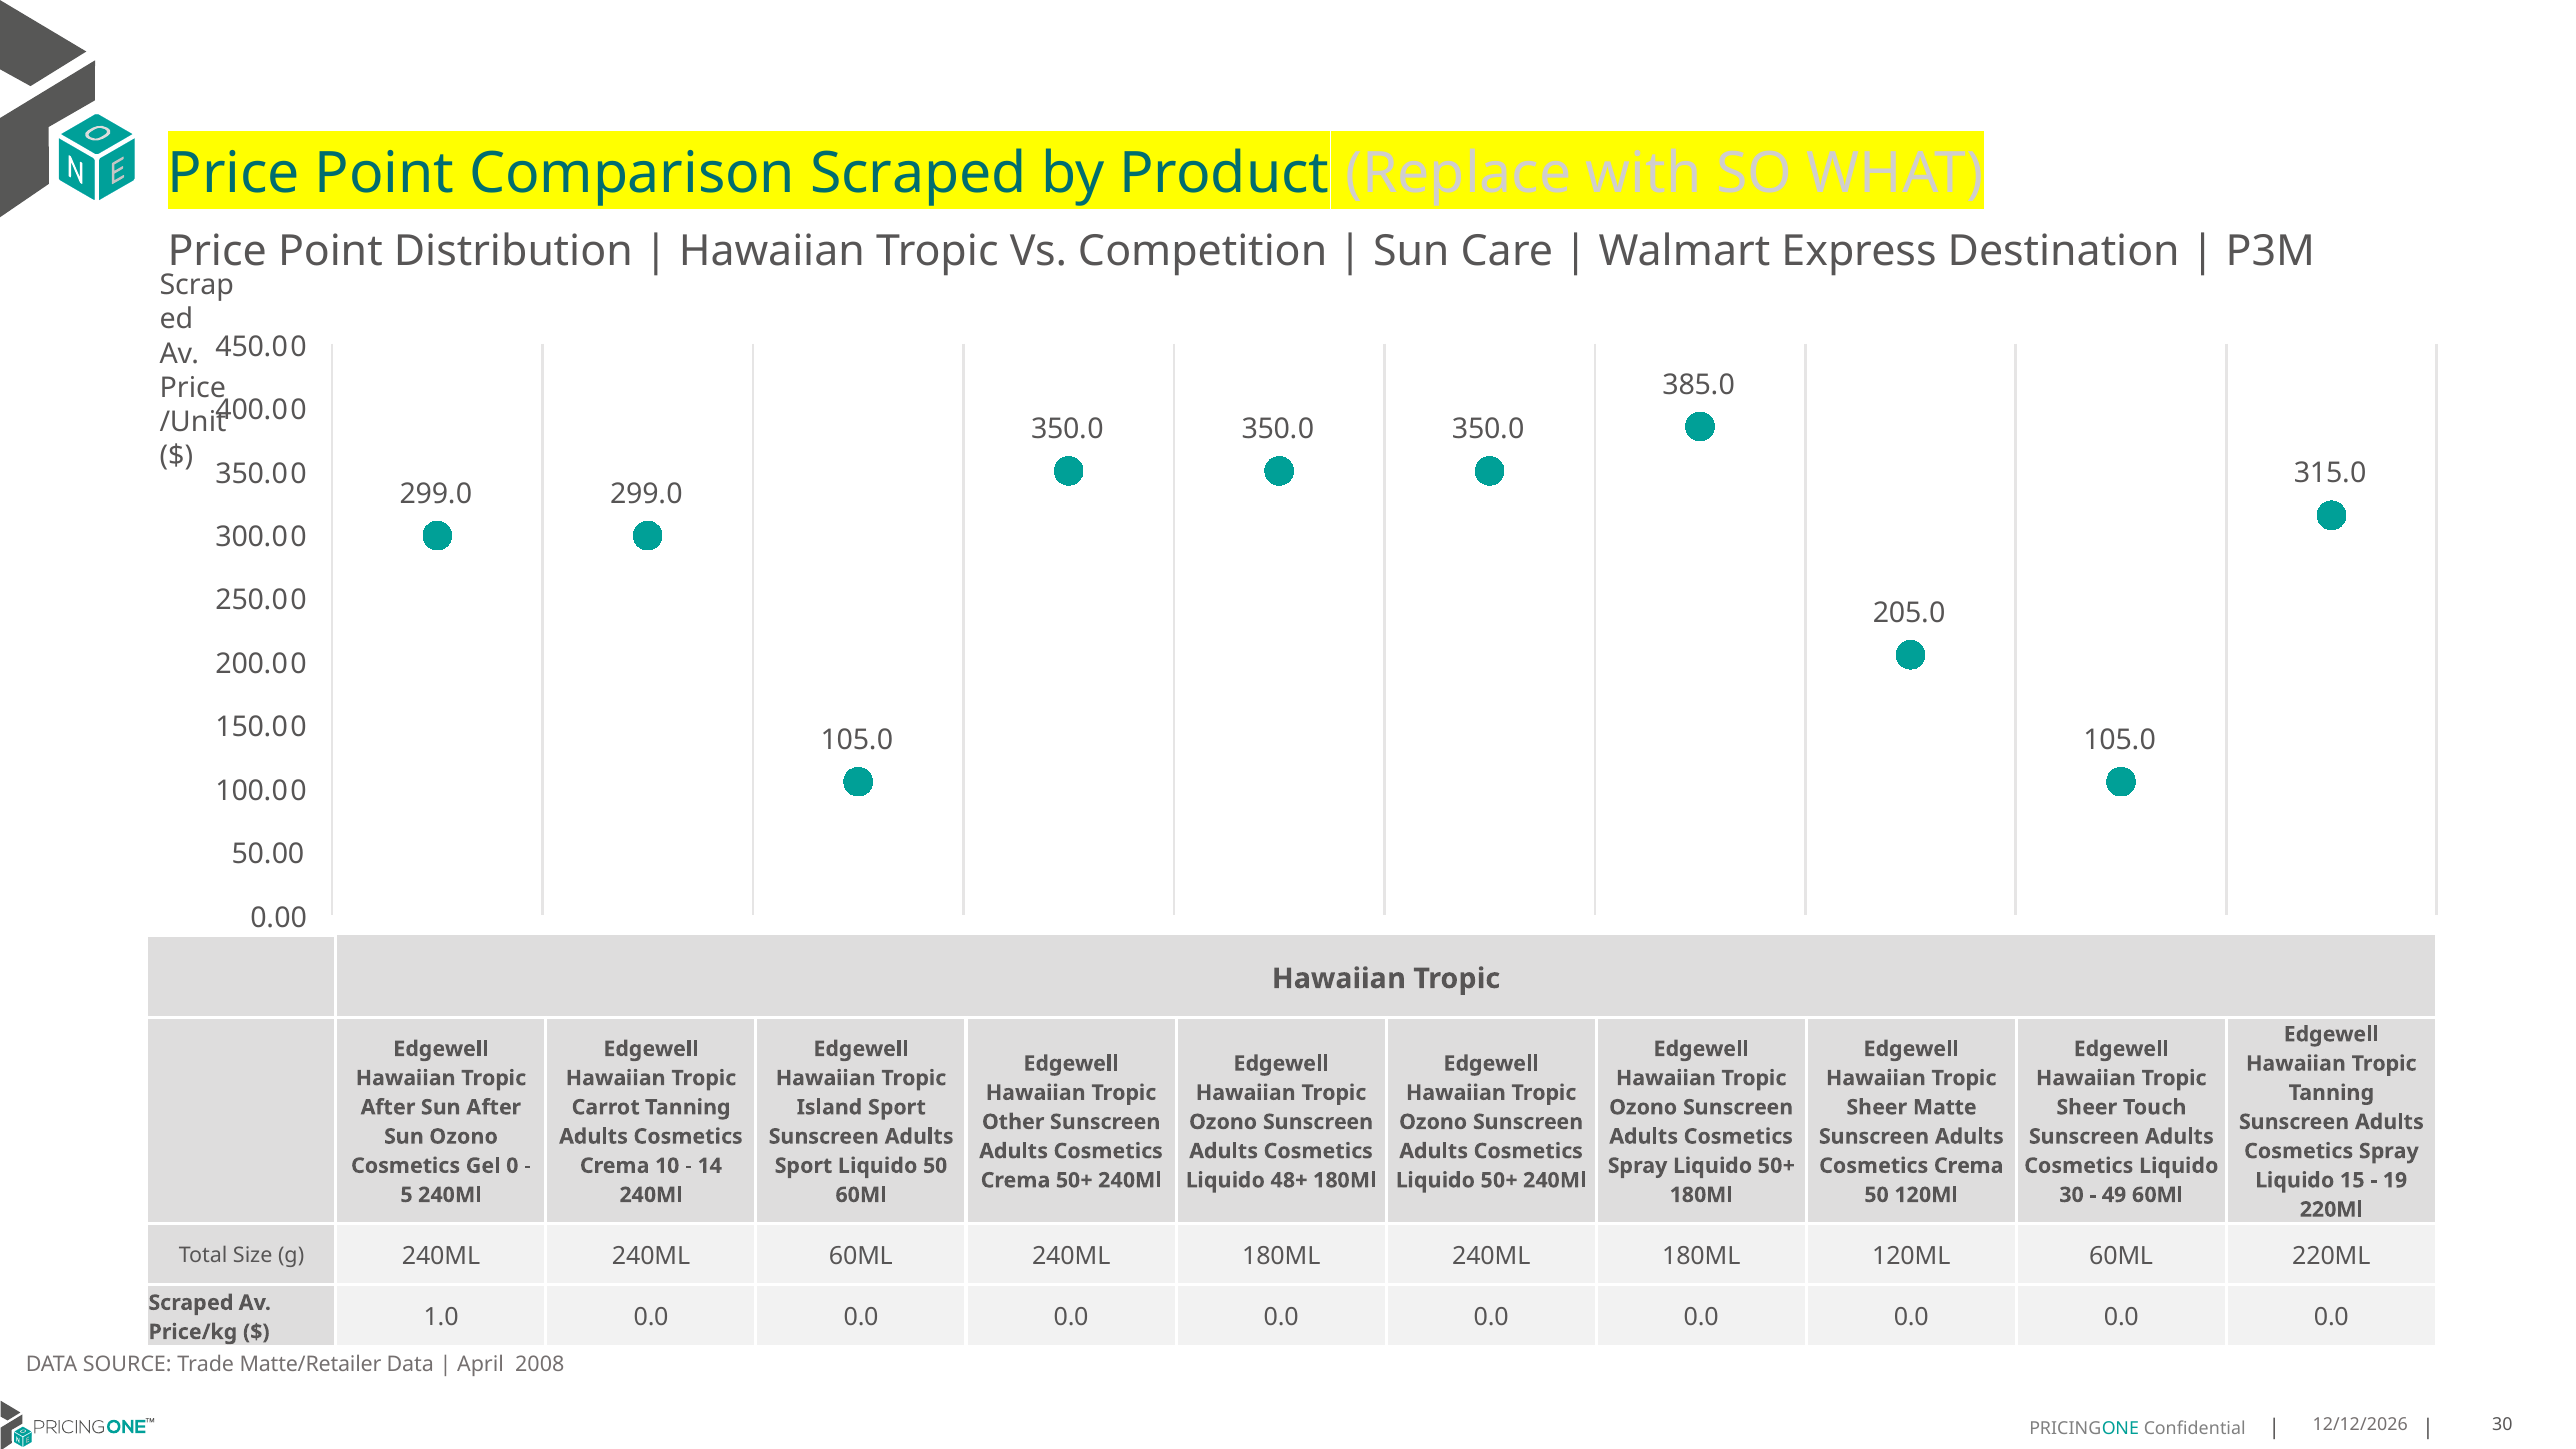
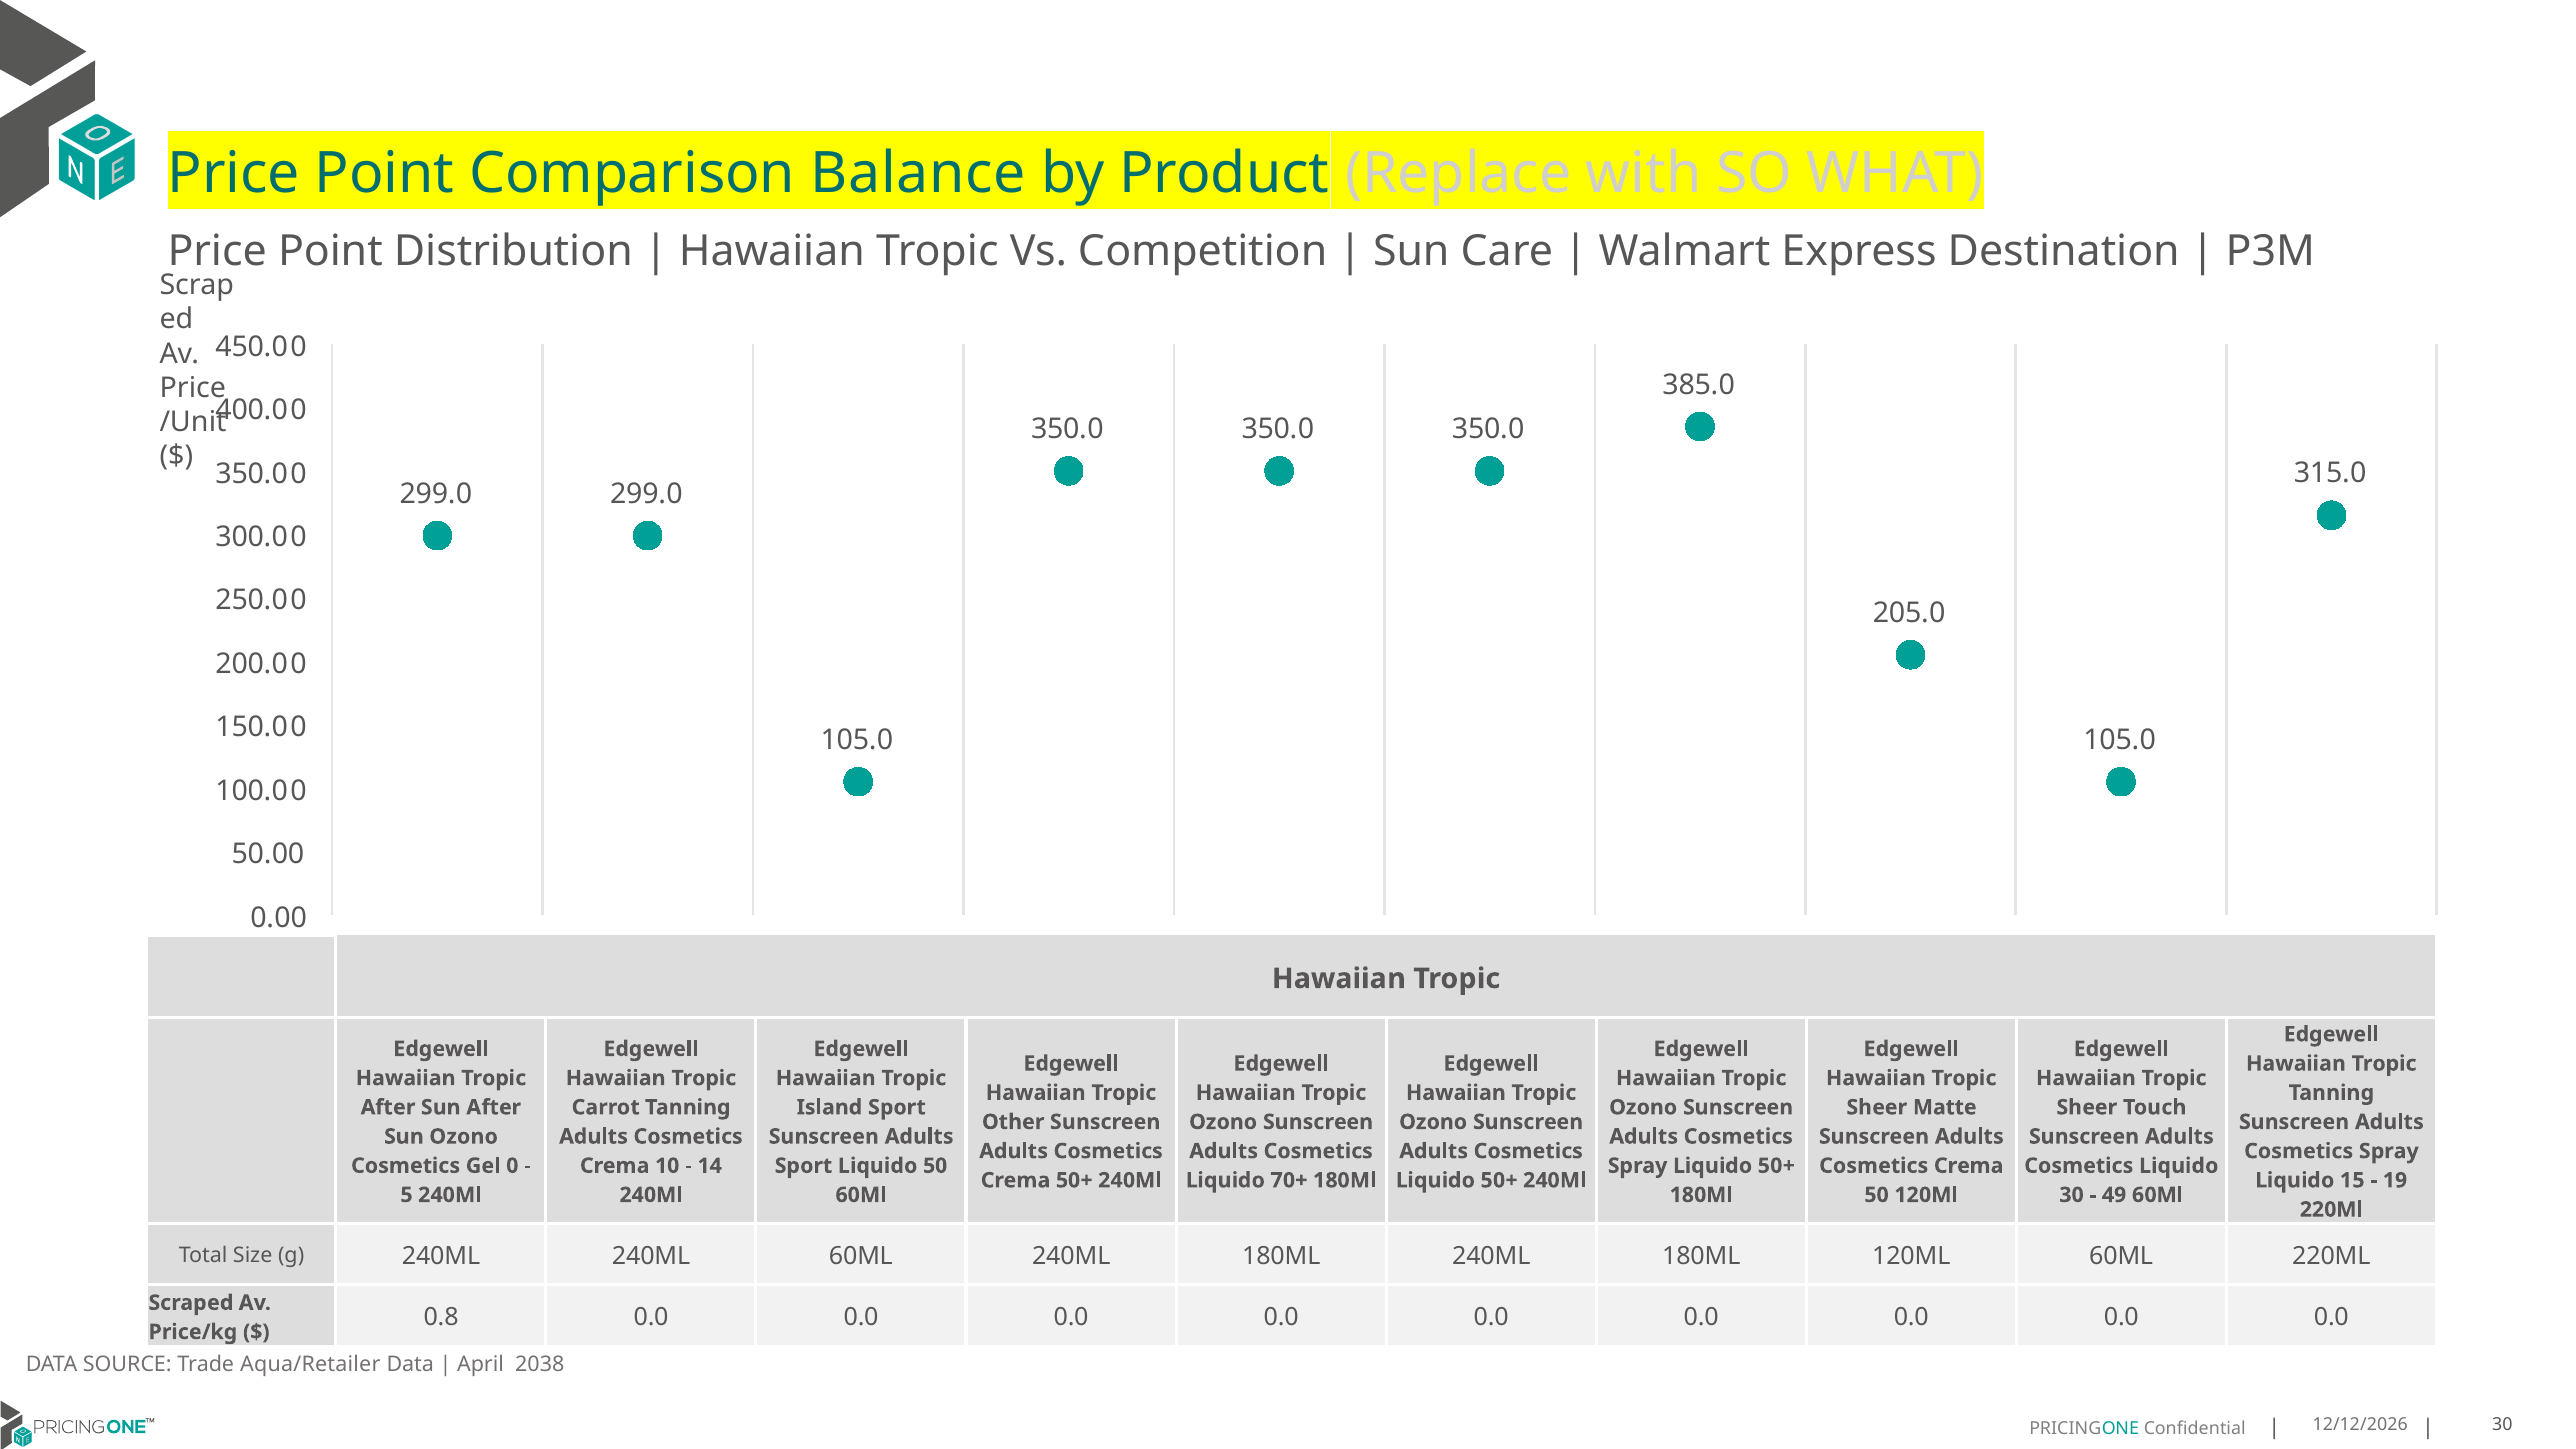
Comparison Scraped: Scraped -> Balance
48+: 48+ -> 70+
1.0: 1.0 -> 0.8
Matte/Retailer: Matte/Retailer -> Aqua/Retailer
2008: 2008 -> 2038
